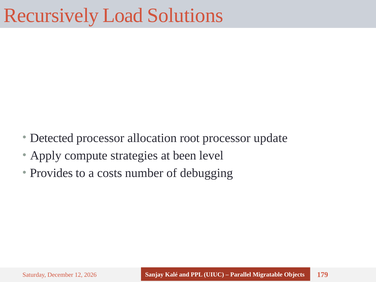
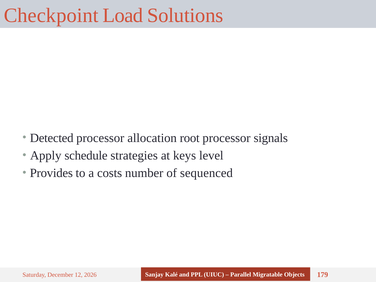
Recursively: Recursively -> Checkpoint
update: update -> signals
compute: compute -> schedule
been: been -> keys
debugging: debugging -> sequenced
